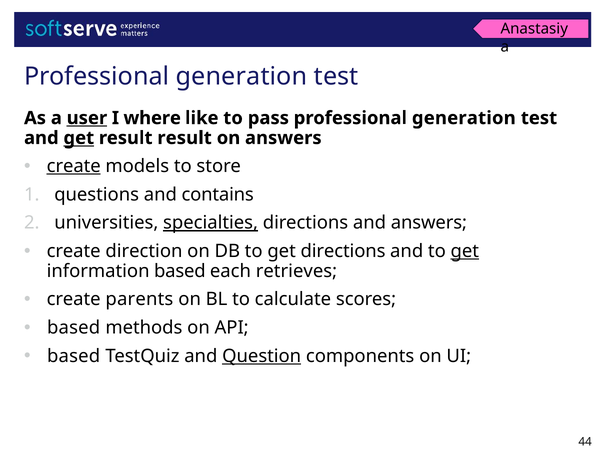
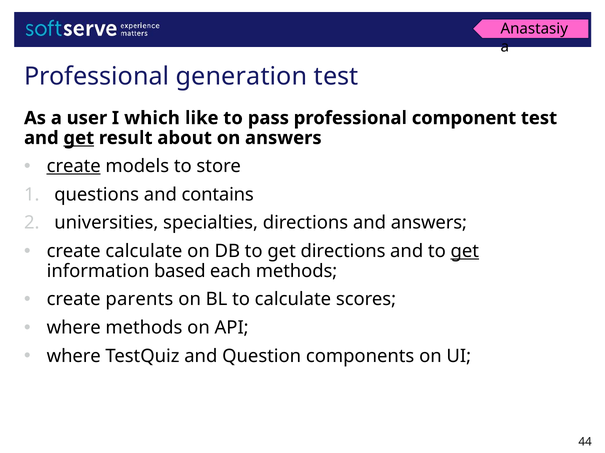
user underline: present -> none
where: where -> which
pass professional generation: generation -> component
result result: result -> about
specialties underline: present -> none
create direction: direction -> calculate
each retrieves: retrieves -> methods
based at (74, 328): based -> where
based at (74, 357): based -> where
Question underline: present -> none
